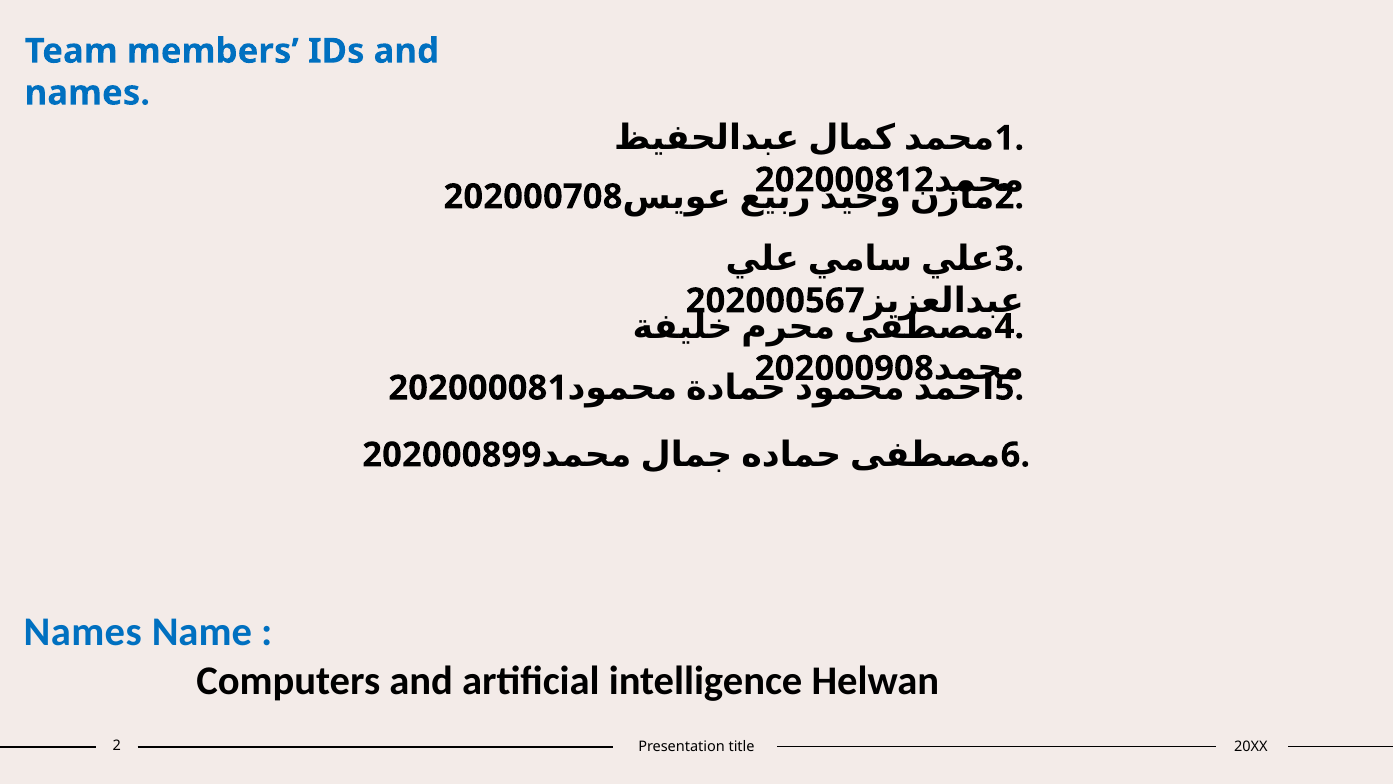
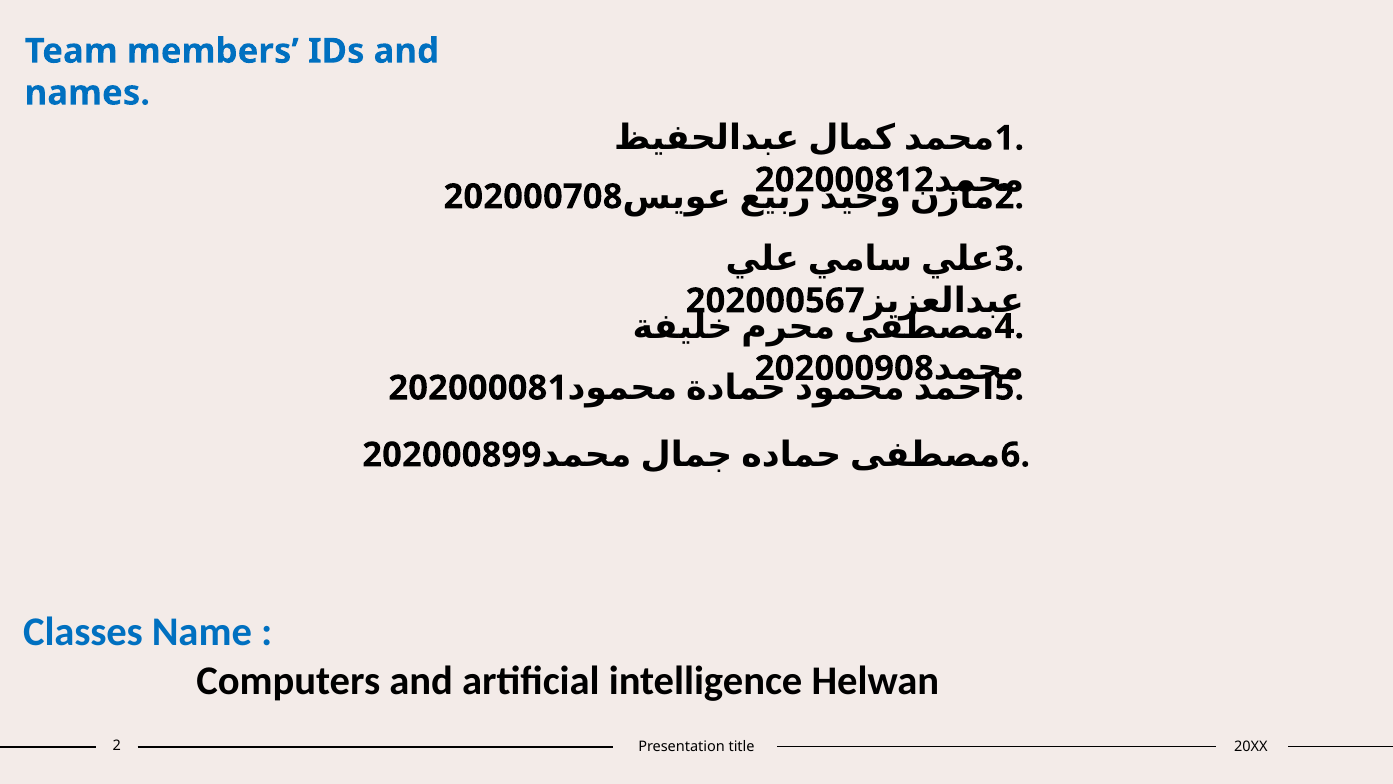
Names at (83, 632): Names -> Classes
